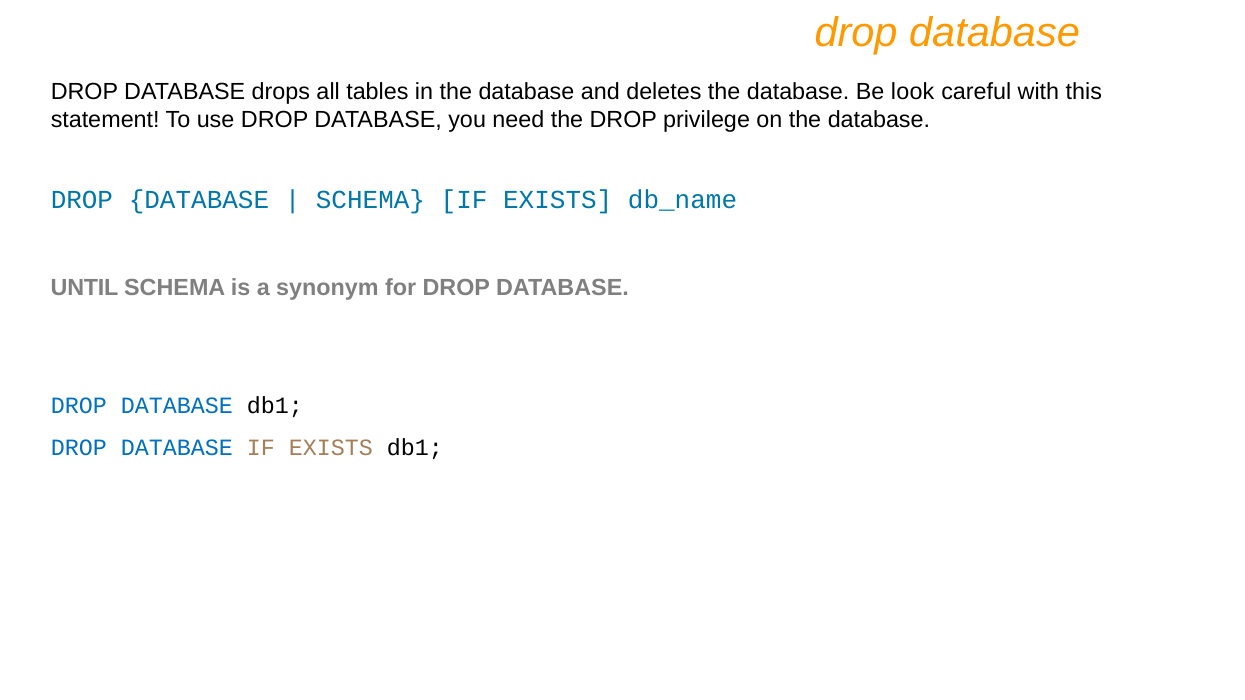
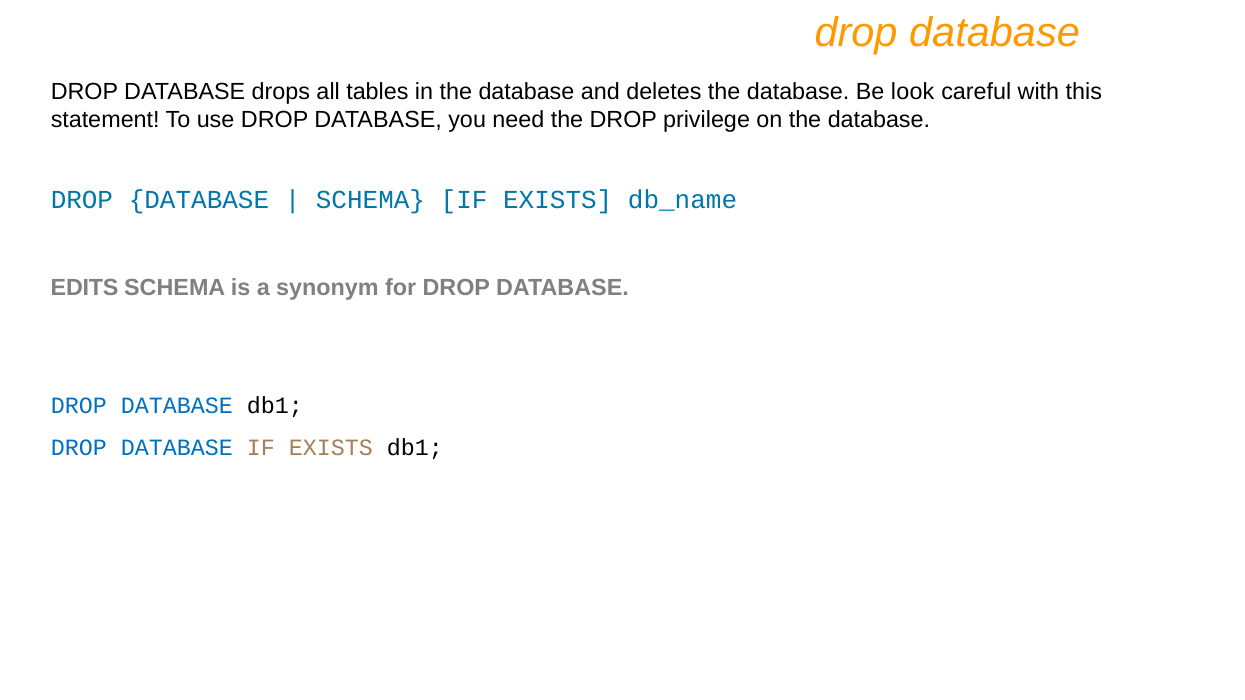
UNTIL: UNTIL -> EDITS
